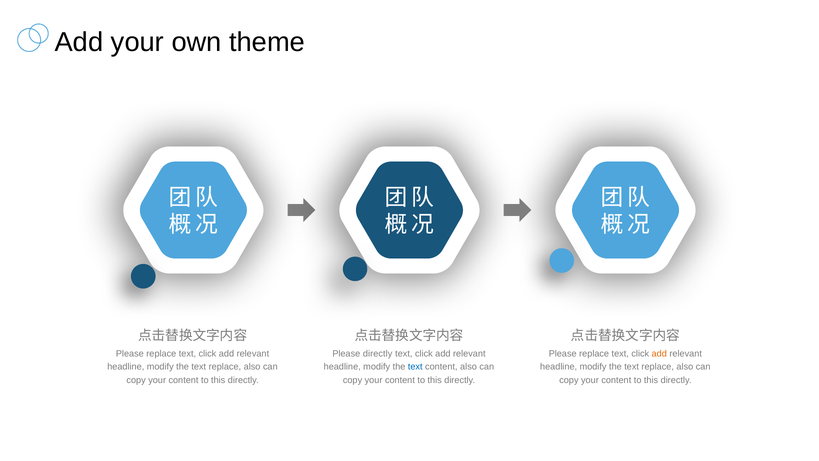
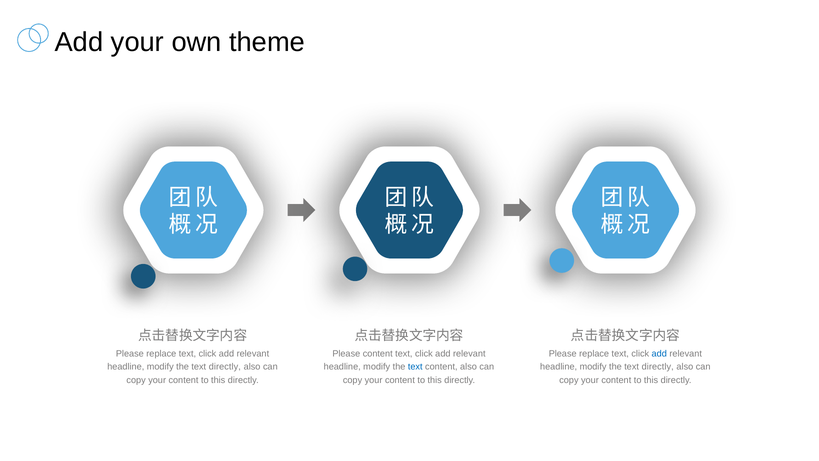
Please directly: directly -> content
add at (659, 354) colour: orange -> blue
replace at (225, 367): replace -> directly
replace at (658, 367): replace -> directly
